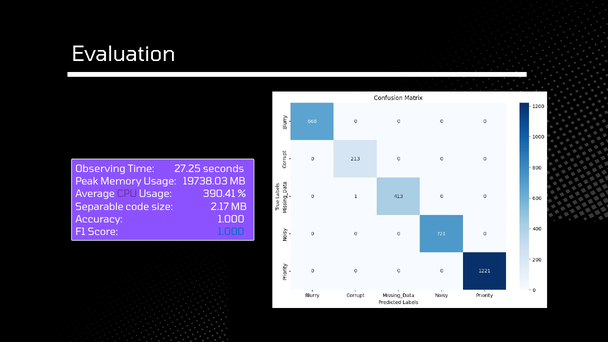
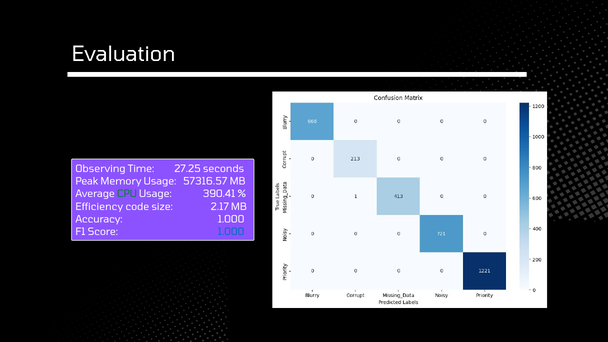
19738.03: 19738.03 -> 57316.57
CPU colour: purple -> green
Separable: Separable -> Efficiency
